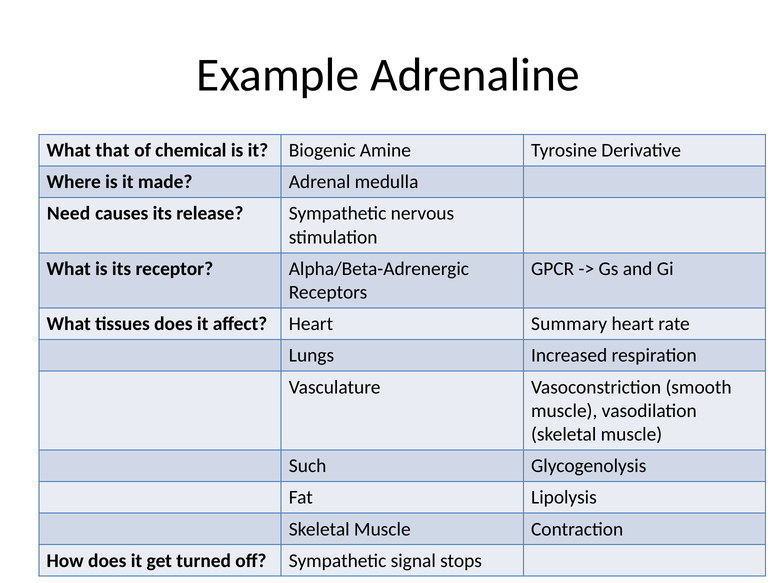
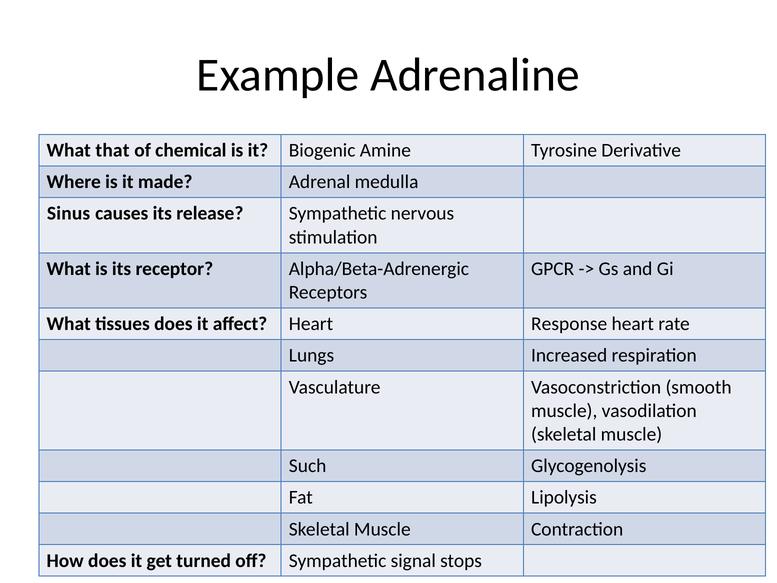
Need: Need -> Sinus
Summary: Summary -> Response
